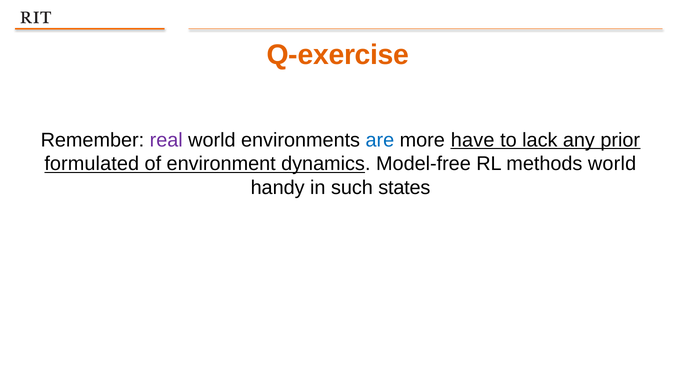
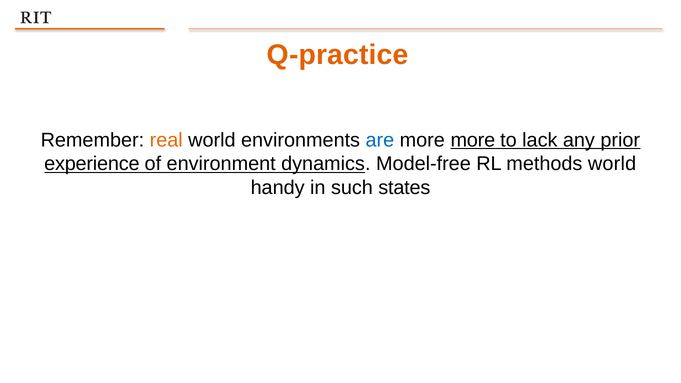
Q-exercise: Q-exercise -> Q-practice
real colour: purple -> orange
more have: have -> more
formulated: formulated -> experience
